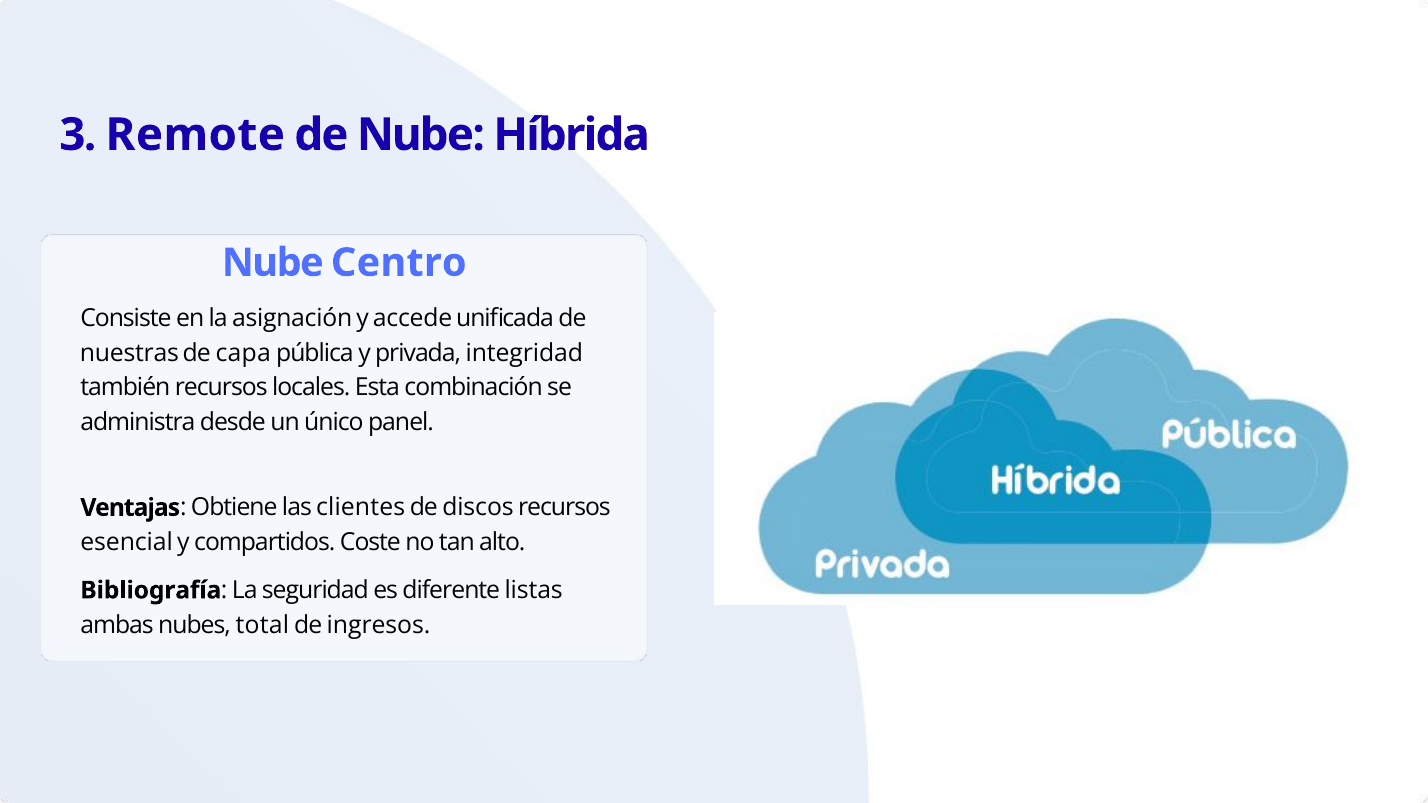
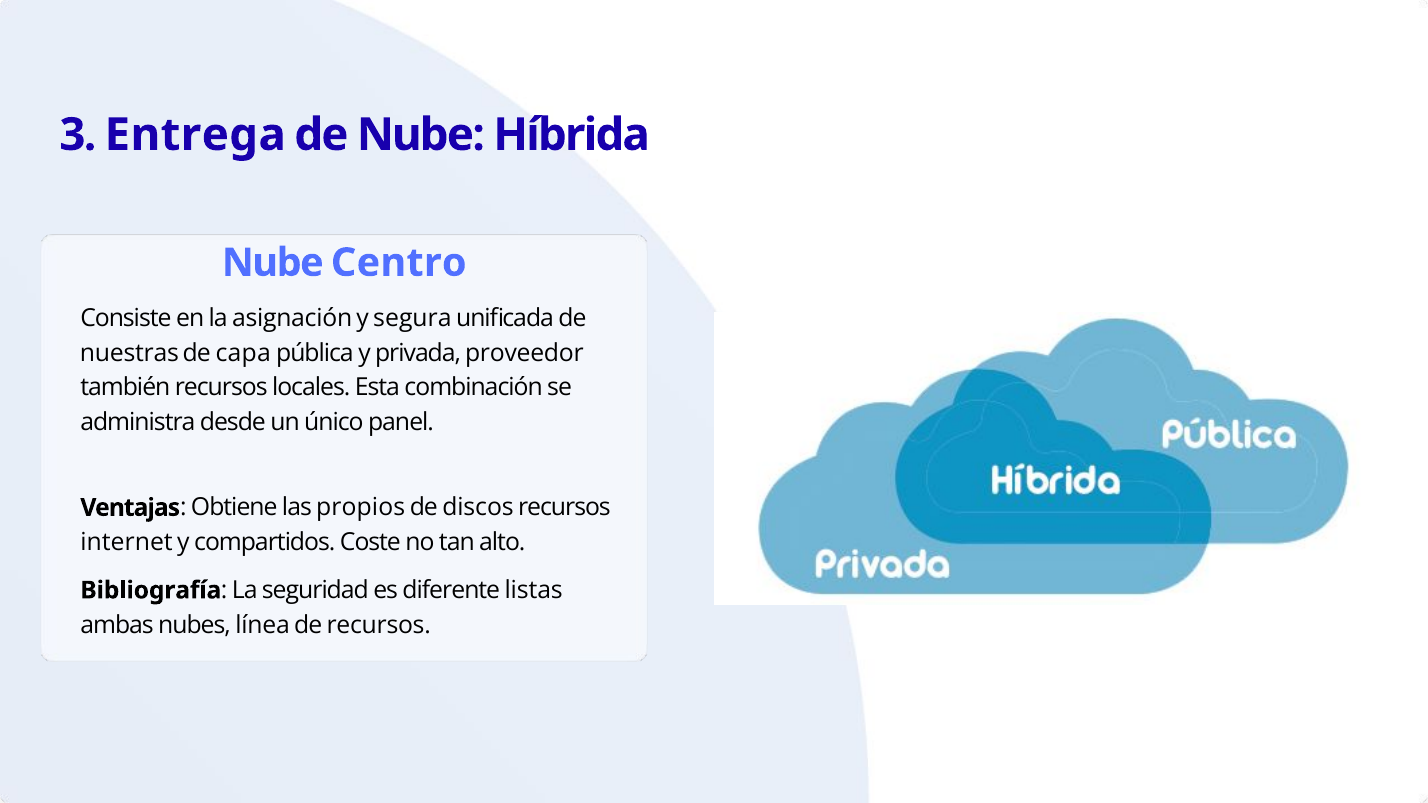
Remote: Remote -> Entrega
accede: accede -> segura
integridad: integridad -> proveedor
clientes: clientes -> propios
esencial: esencial -> internet
total: total -> línea
de ingresos: ingresos -> recursos
